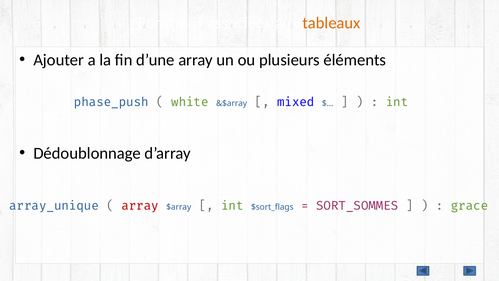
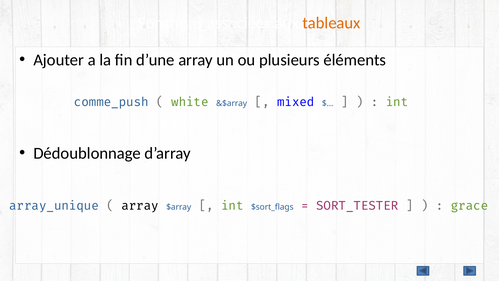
phase_push: phase_push -> comme_push
array at (140, 206) colour: red -> black
SORT_SOMMES: SORT_SOMMES -> SORT_TESTER
